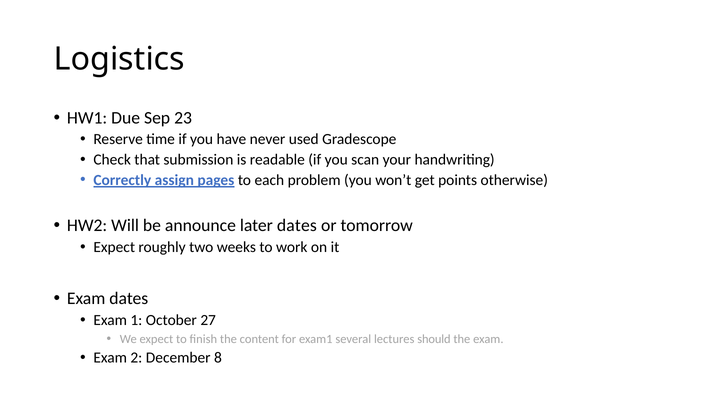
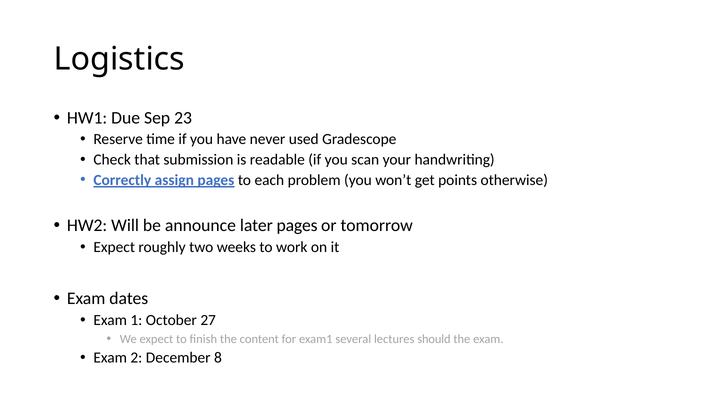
later dates: dates -> pages
